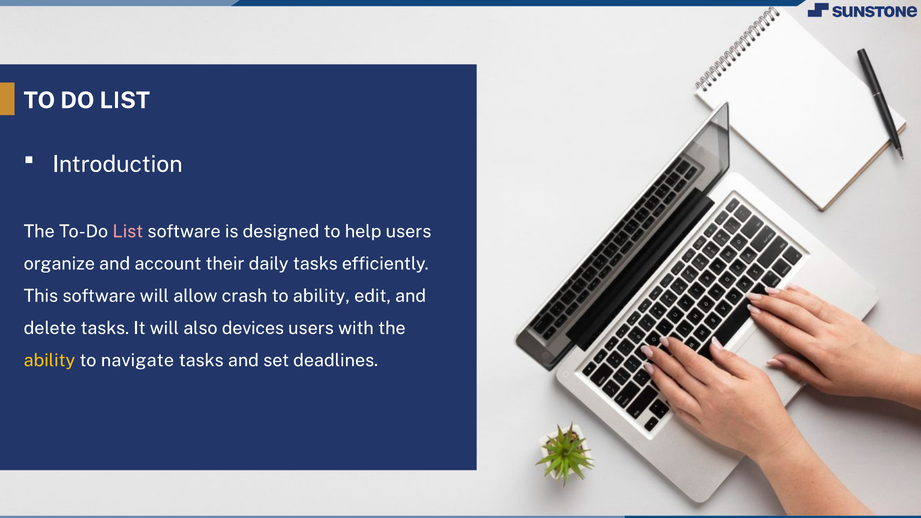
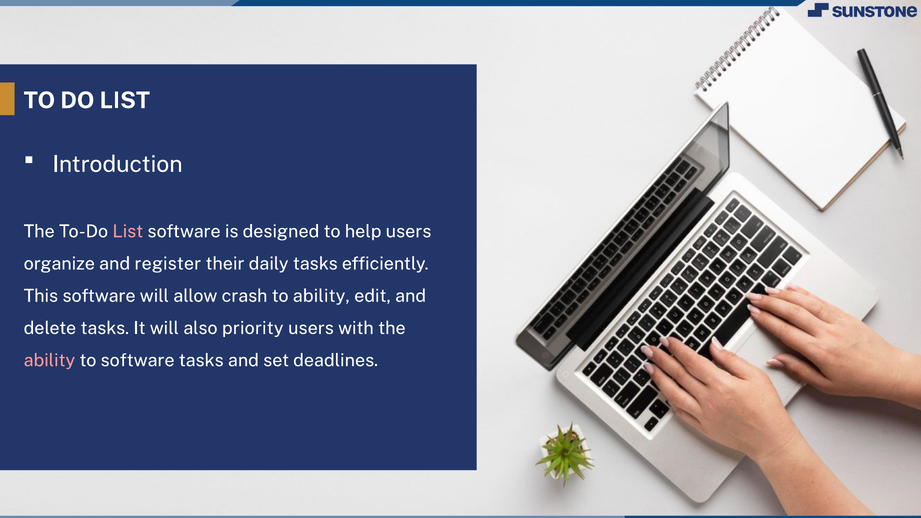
account: account -> register
devices: devices -> priority
ability at (49, 360) colour: yellow -> pink
to navigate: navigate -> software
